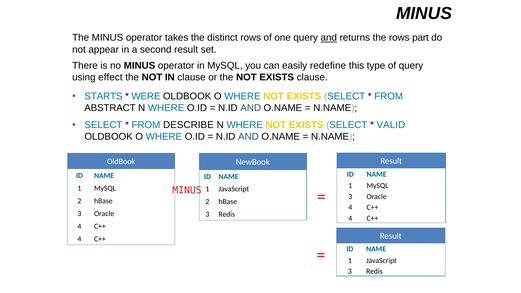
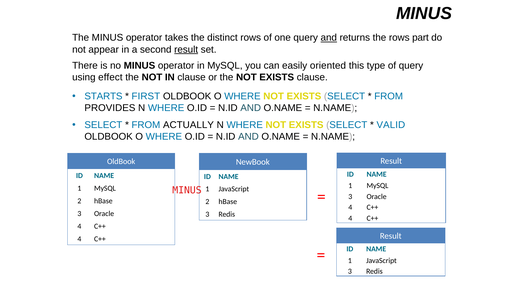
result at (186, 49) underline: none -> present
redefine: redefine -> oriented
WERE: WERE -> FIRST
ABSTRACT: ABSTRACT -> PROVIDES
DESCRIBE: DESCRIBE -> ACTUALLY
